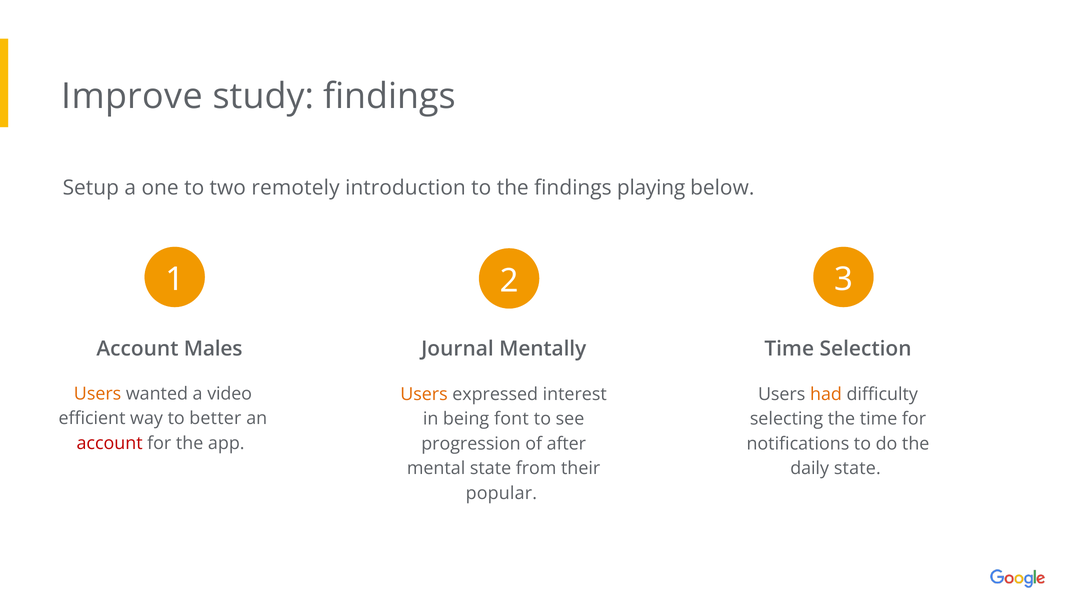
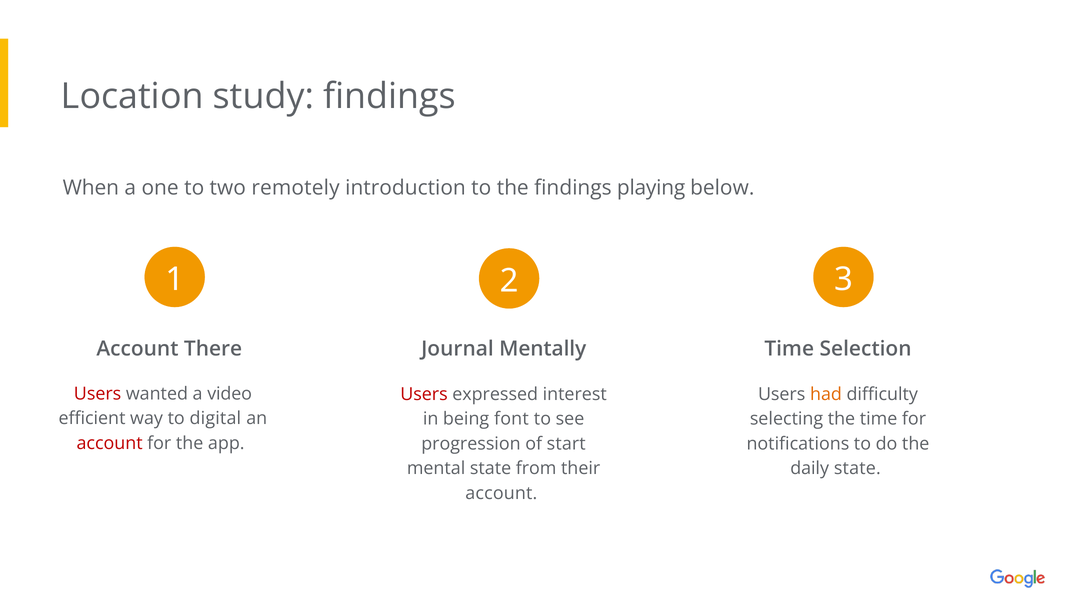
Improve: Improve -> Location
Setup: Setup -> When
Males: Males -> There
Users at (98, 394) colour: orange -> red
Users at (424, 394) colour: orange -> red
better: better -> digital
after: after -> start
popular at (501, 493): popular -> account
